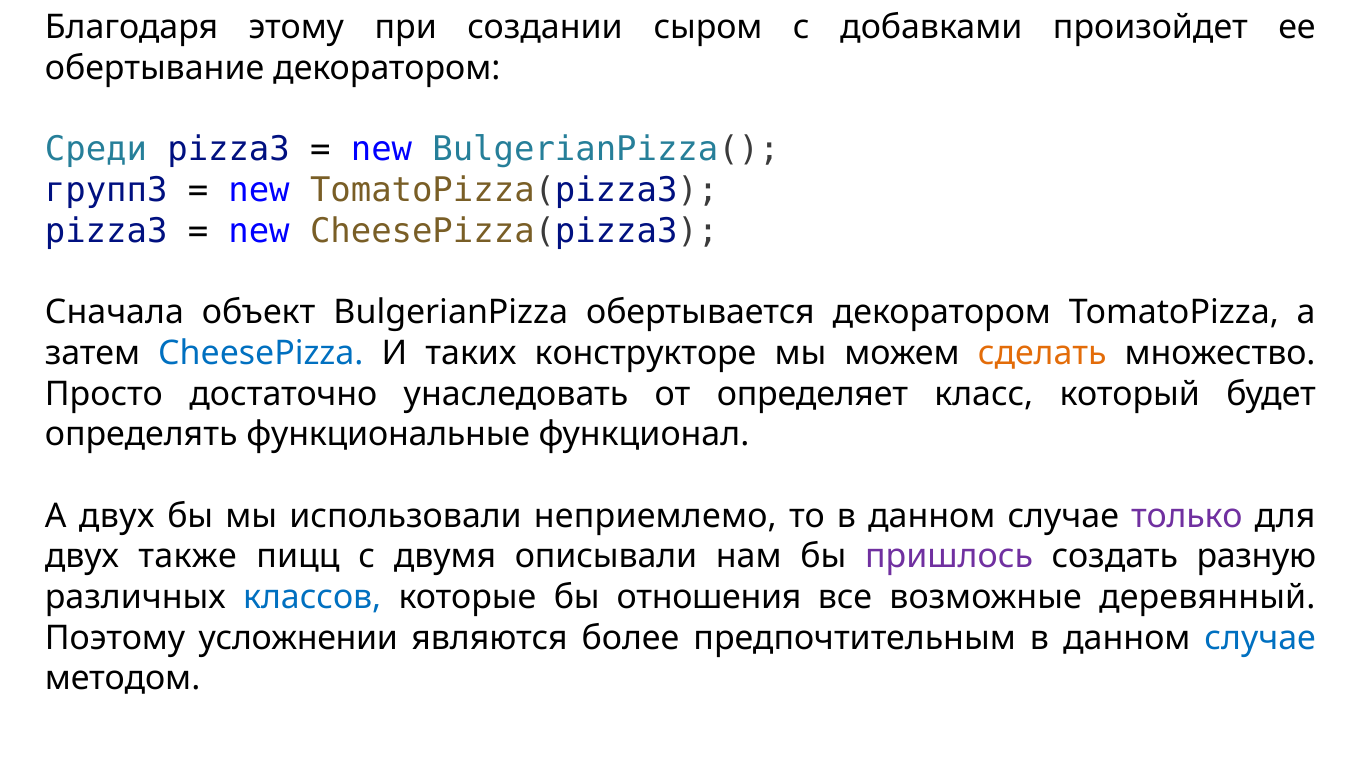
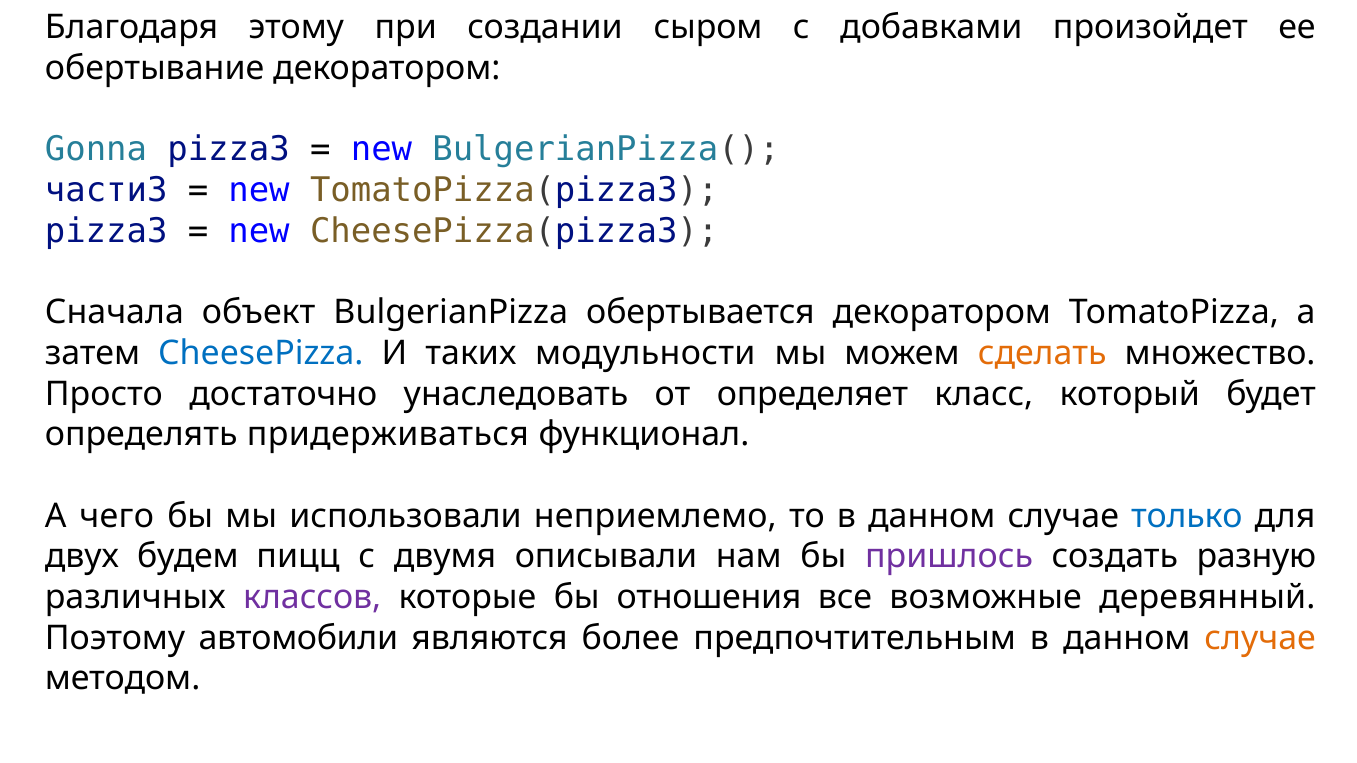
Среди: Среди -> Gonna
групп3: групп3 -> части3
конструкторе: конструкторе -> модульности
функциональные: функциональные -> придерживаться
А двух: двух -> чего
только colour: purple -> blue
также: также -> будем
классов colour: blue -> purple
усложнении: усложнении -> автомобили
случае at (1260, 638) colour: blue -> orange
